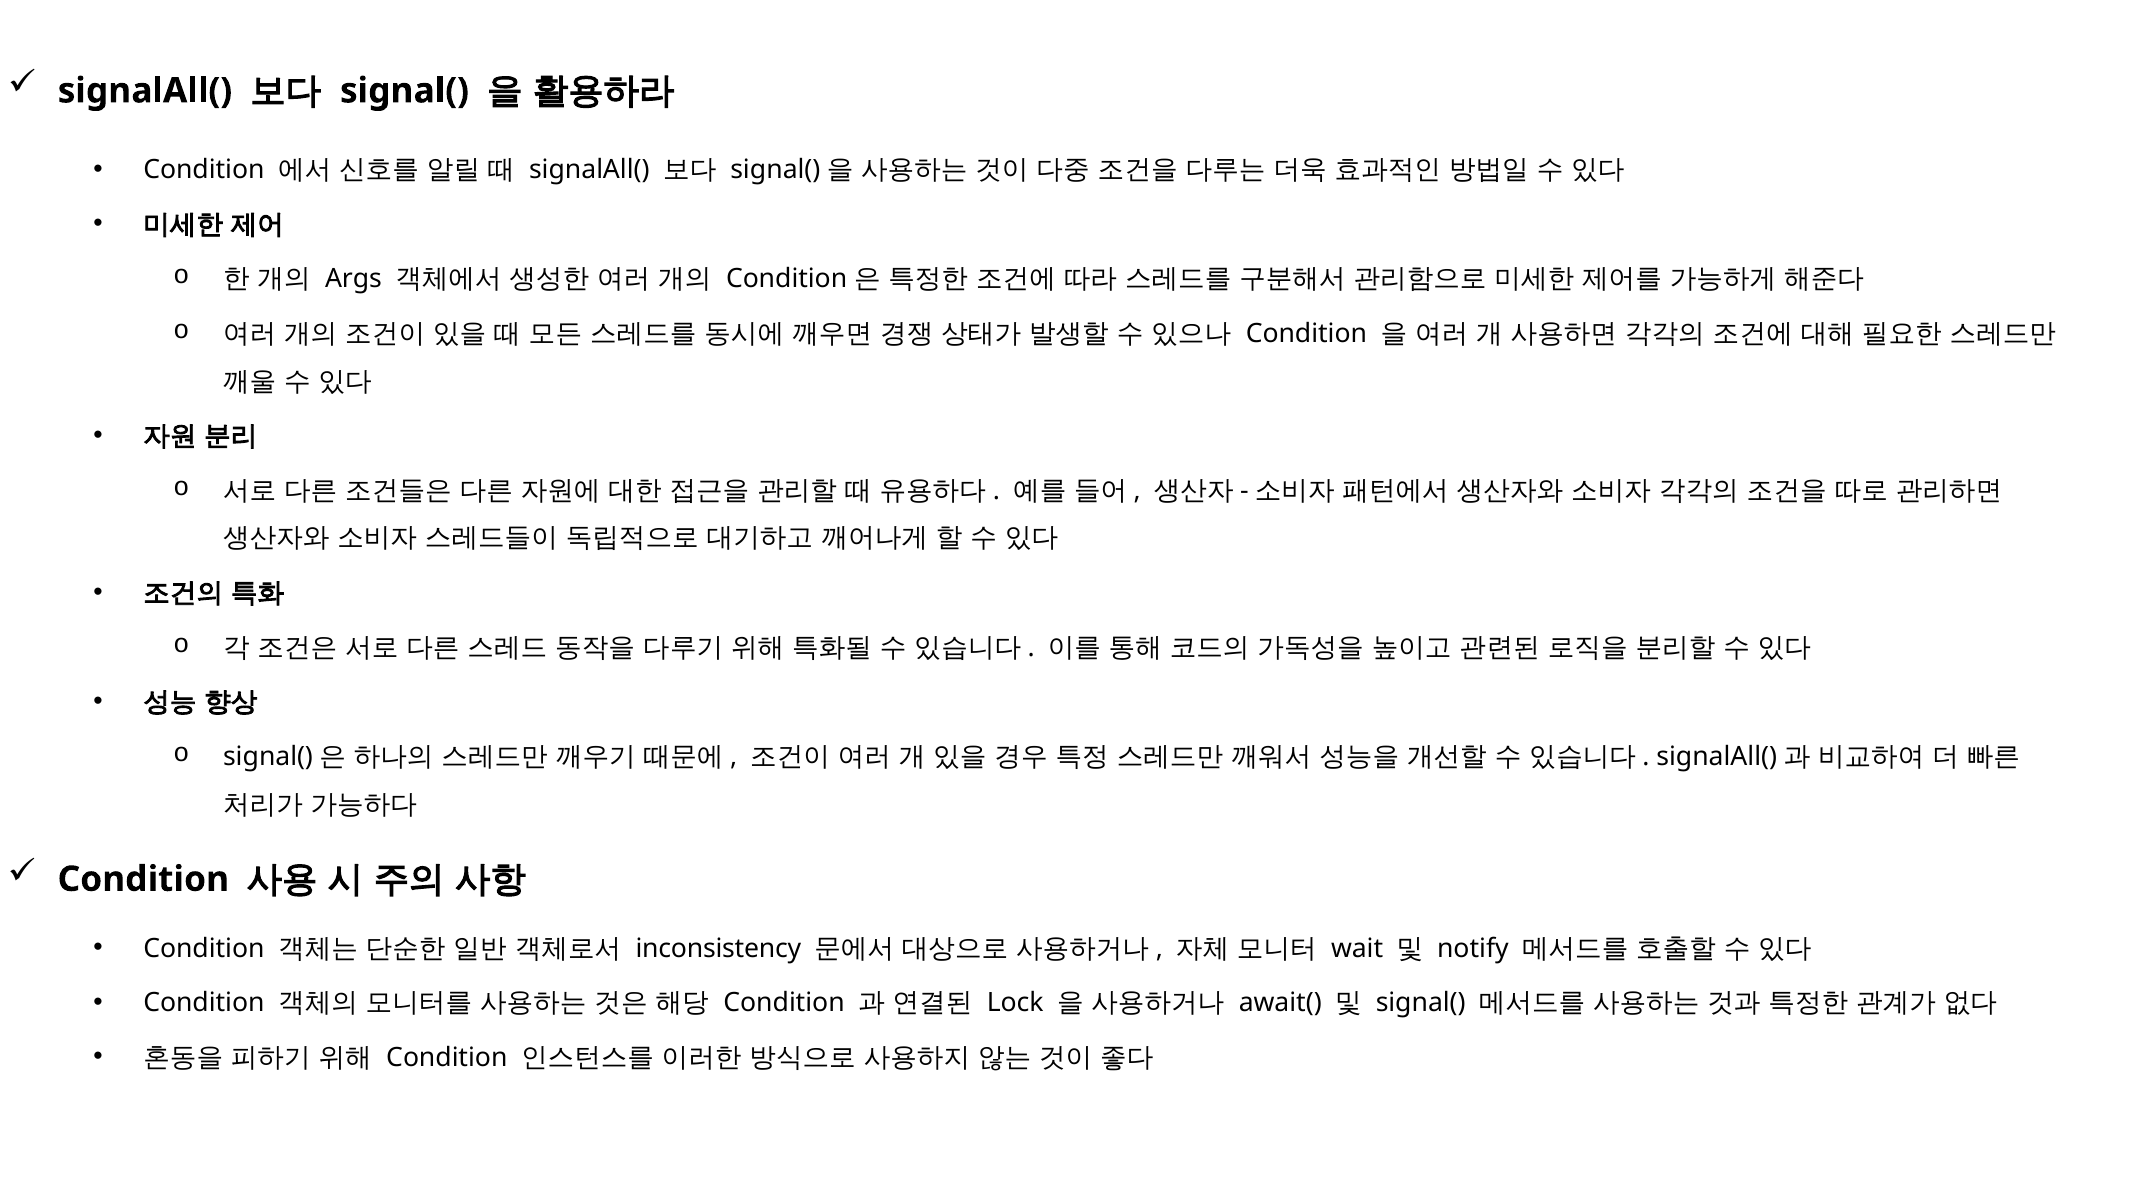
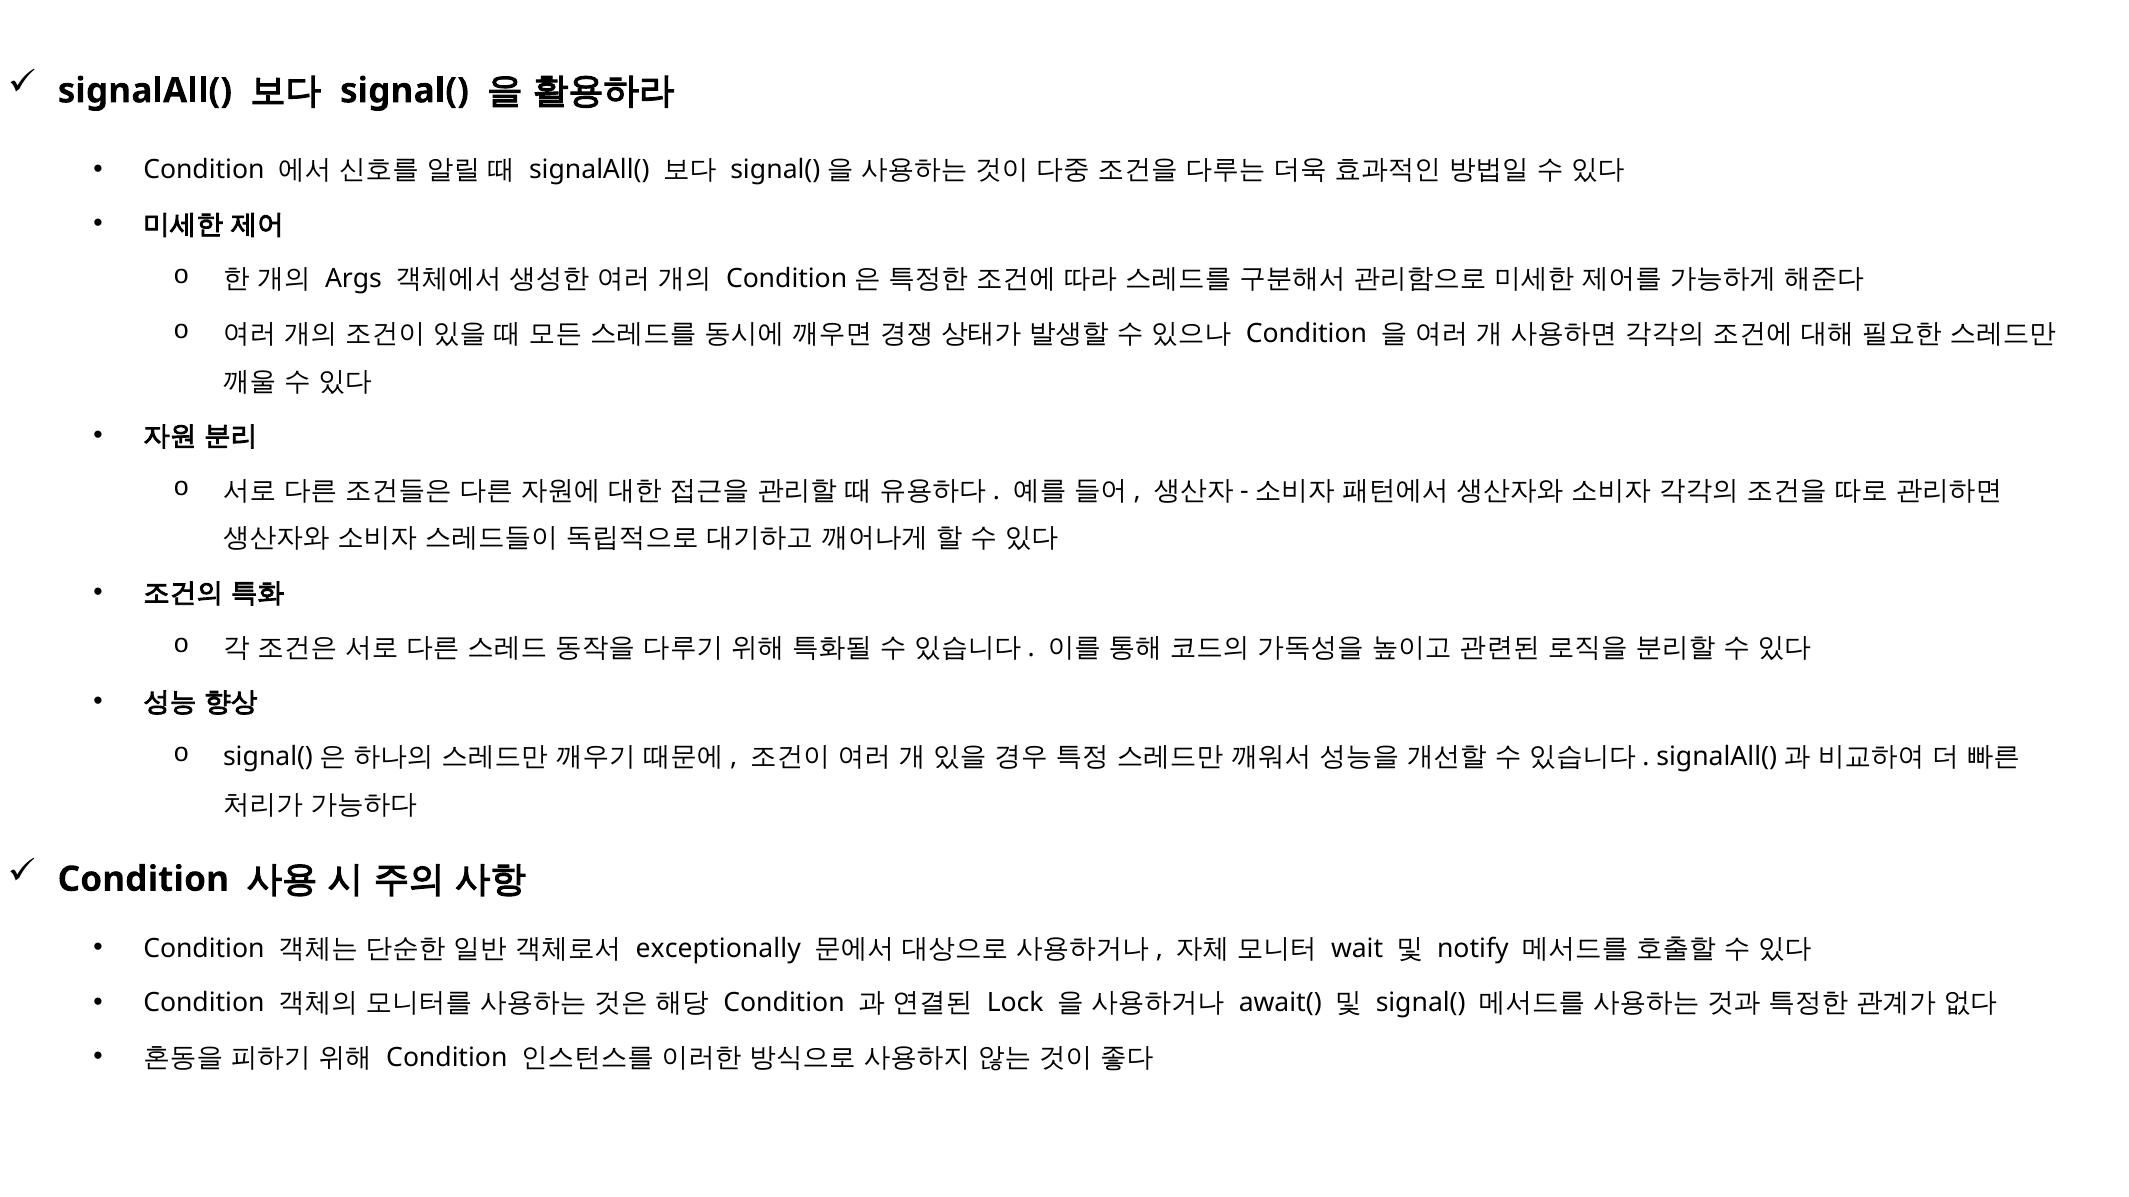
inconsistency: inconsistency -> exceptionally
